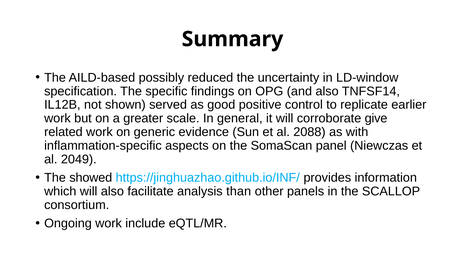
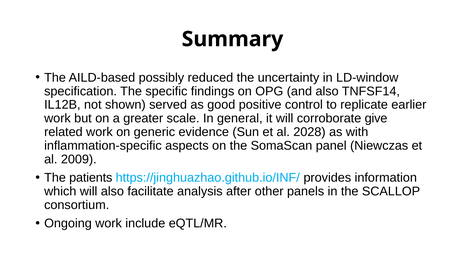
2088: 2088 -> 2028
2049: 2049 -> 2009
showed: showed -> patients
than: than -> after
